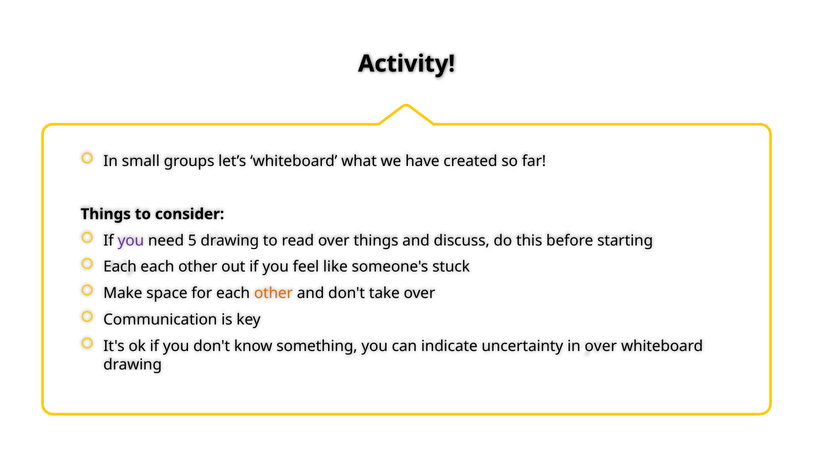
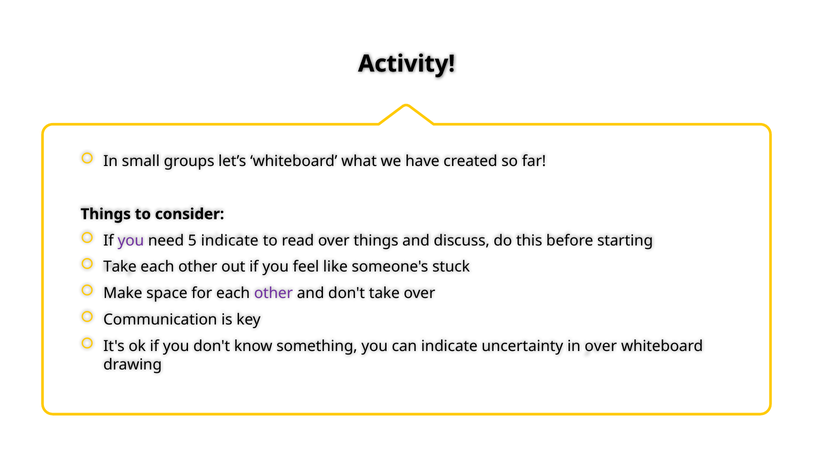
5 drawing: drawing -> indicate
Each at (120, 267): Each -> Take
other at (274, 294) colour: orange -> purple
